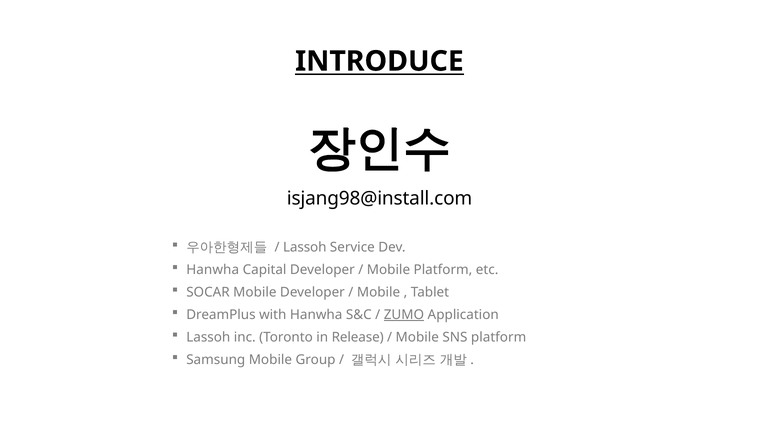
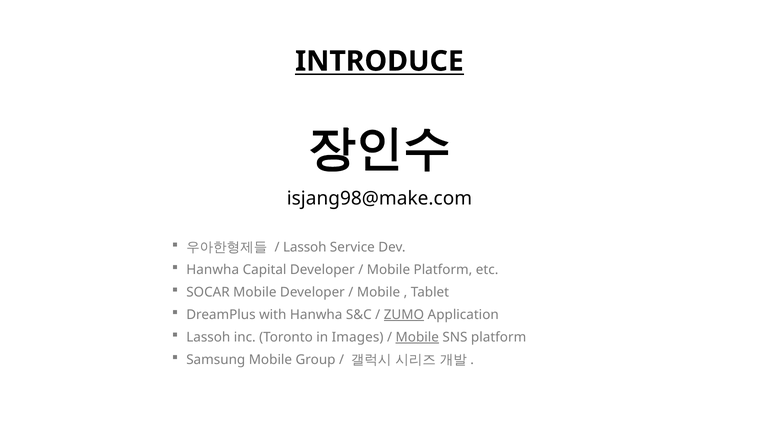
isjang98@install.com: isjang98@install.com -> isjang98@make.com
Release: Release -> Images
Mobile at (417, 337) underline: none -> present
